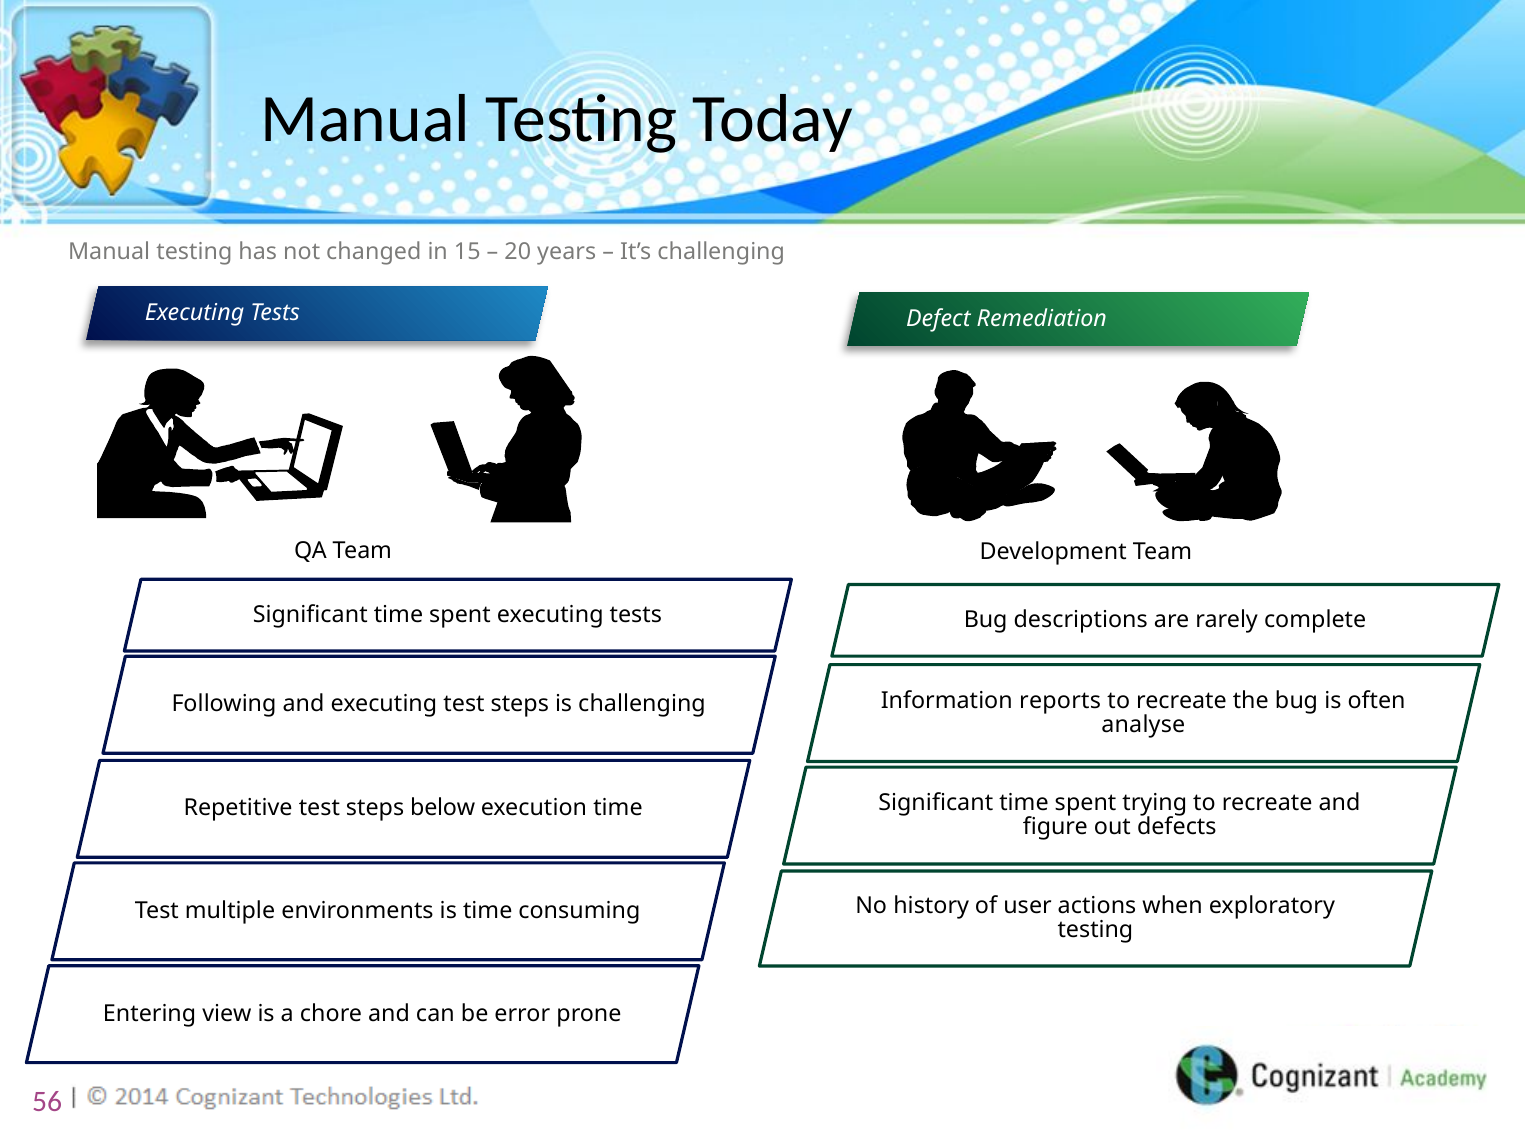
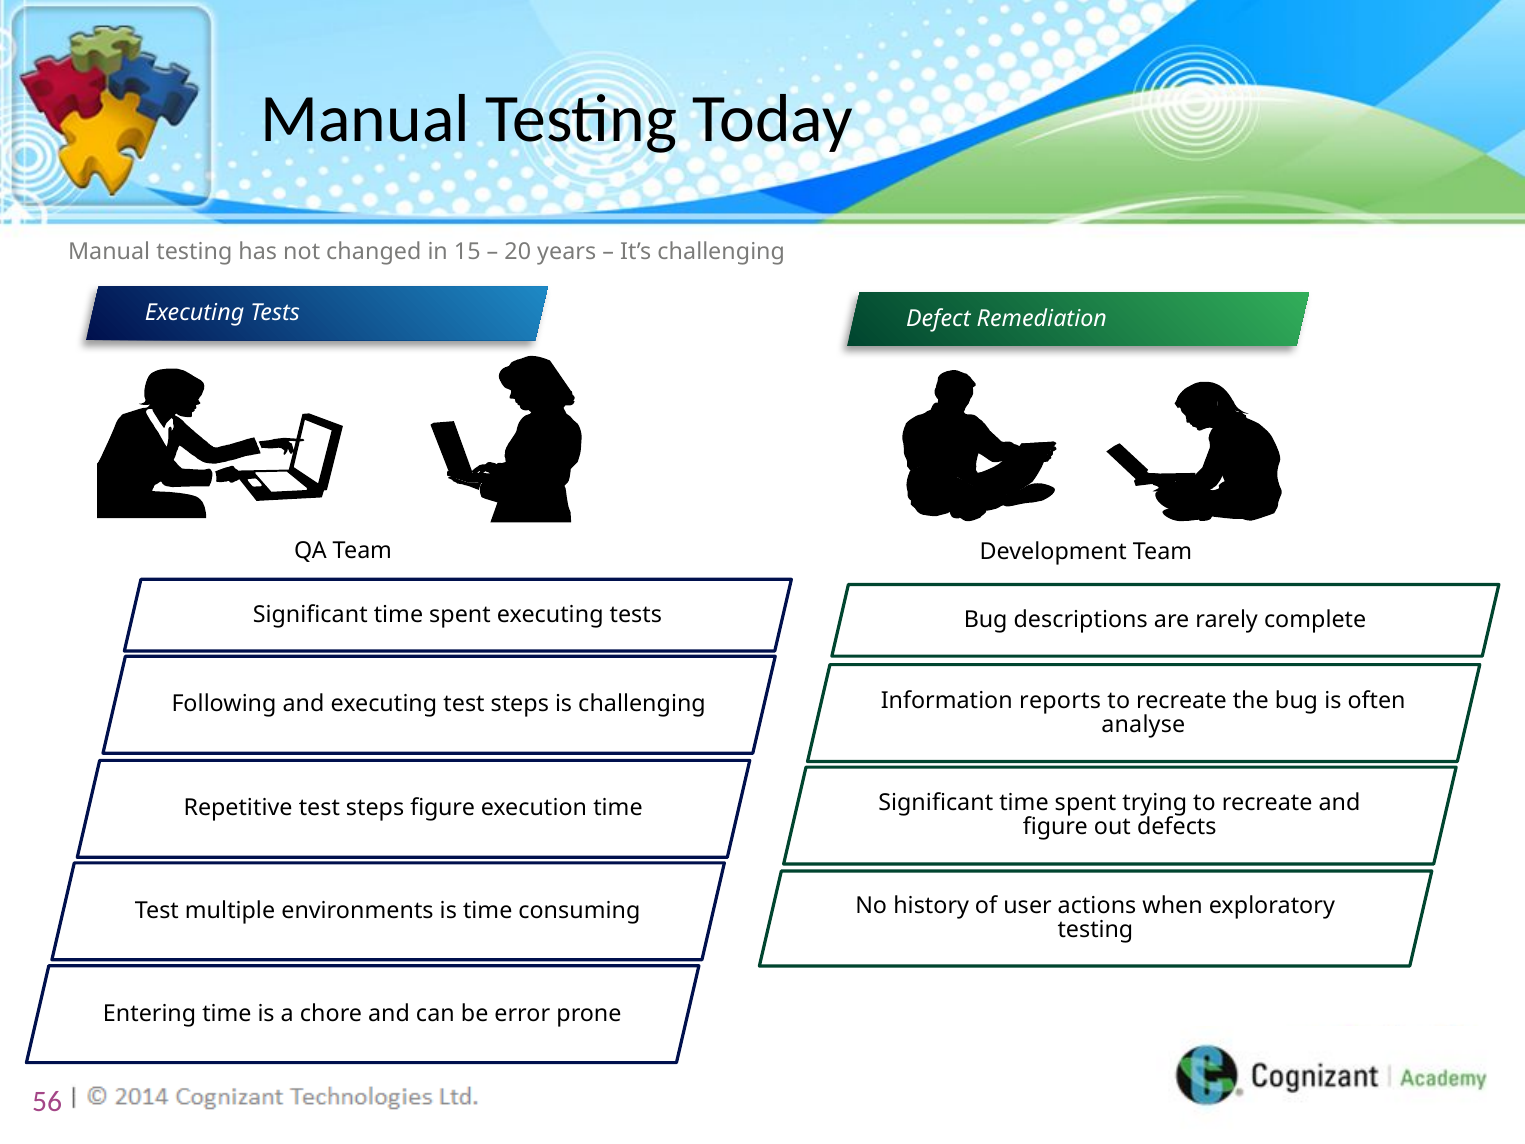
steps below: below -> figure
Entering view: view -> time
